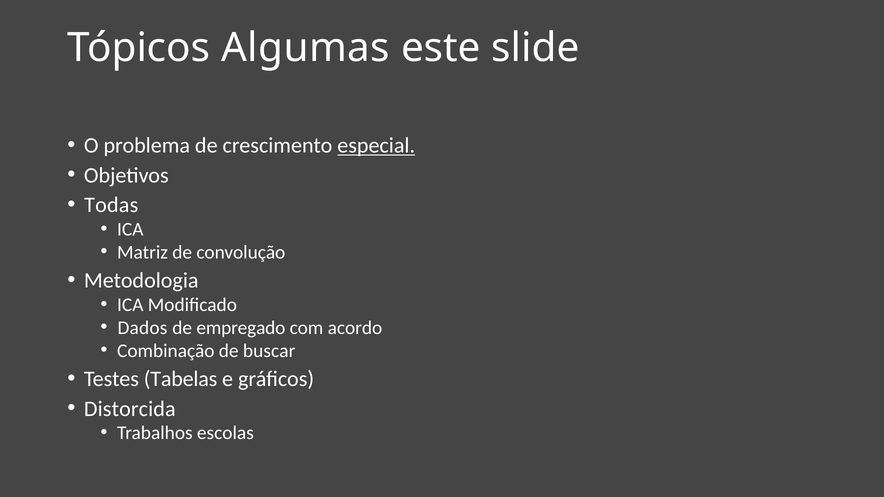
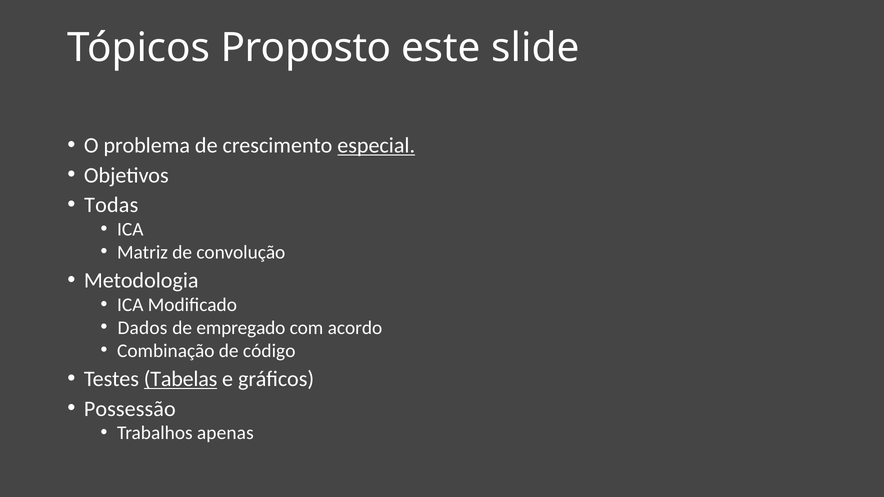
Algumas: Algumas -> Proposto
buscar: buscar -> código
Tabelas underline: none -> present
Distorcida: Distorcida -> Possessão
escolas: escolas -> apenas
